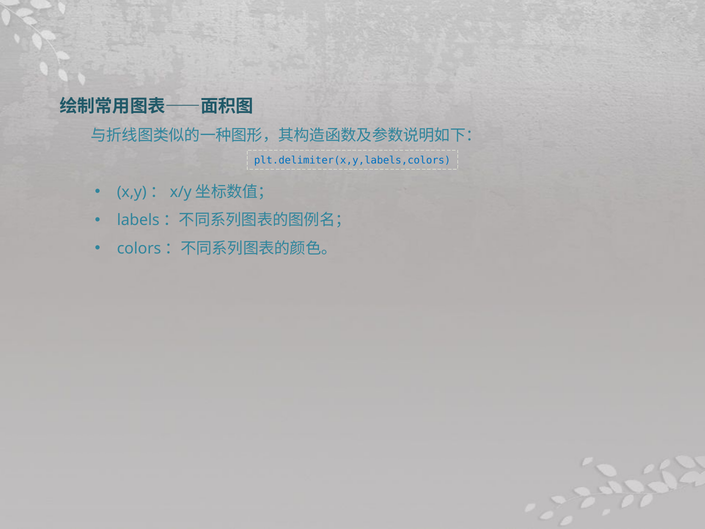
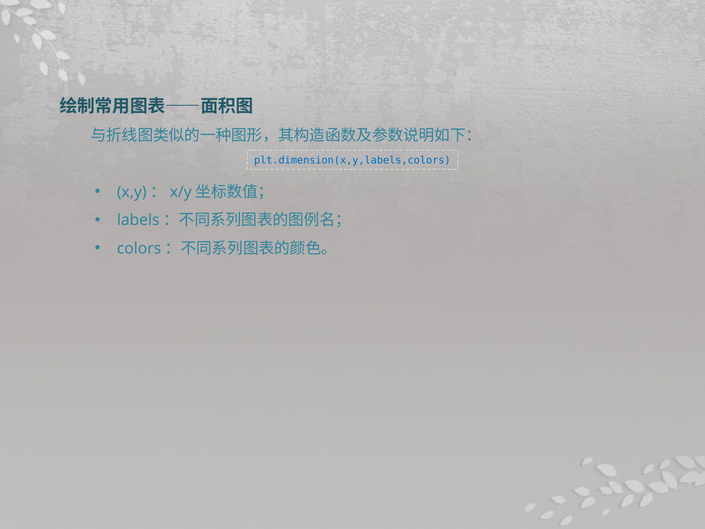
plt.delimiter(x,y,labels,colors: plt.delimiter(x,y,labels,colors -> plt.dimension(x,y,labels,colors
